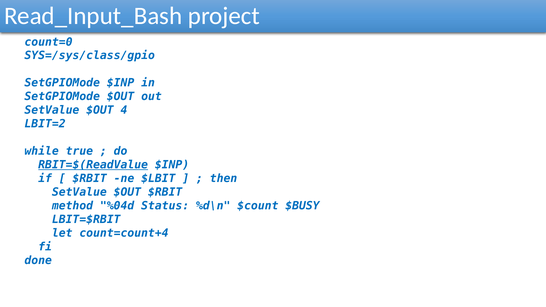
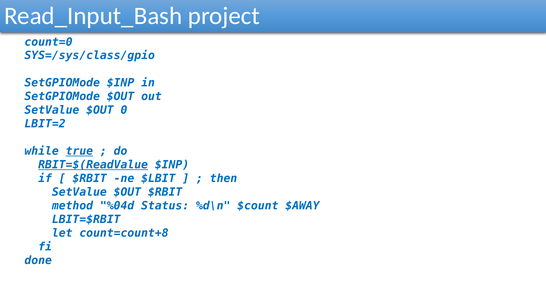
4: 4 -> 0
true underline: none -> present
$BUSY: $BUSY -> $AWAY
count=count+4: count=count+4 -> count=count+8
